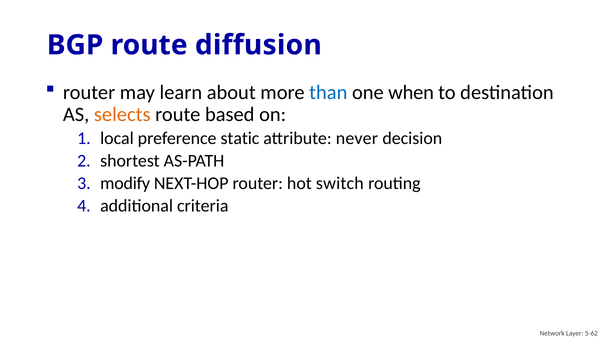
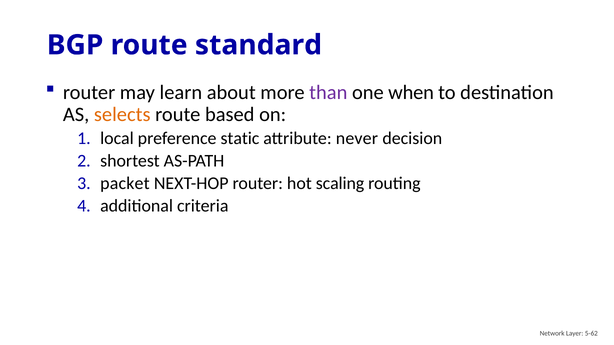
diffusion: diffusion -> standard
than colour: blue -> purple
modify: modify -> packet
switch: switch -> scaling
